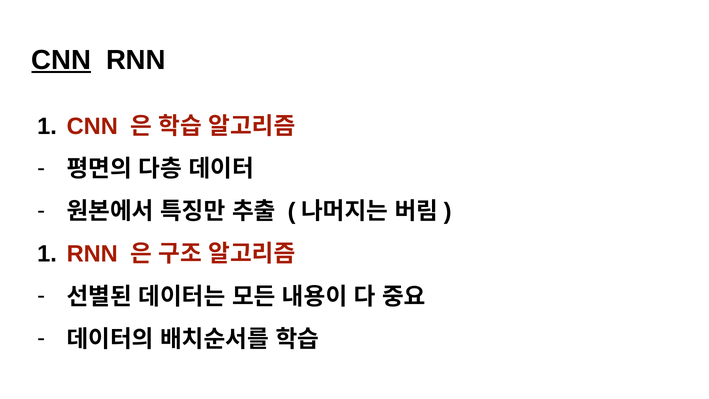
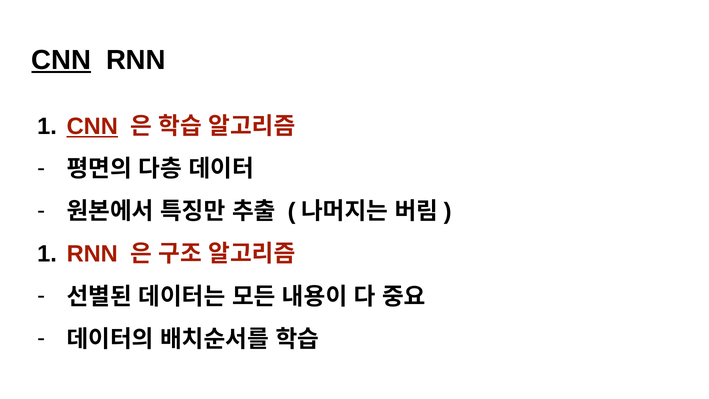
CNN at (92, 126) underline: none -> present
